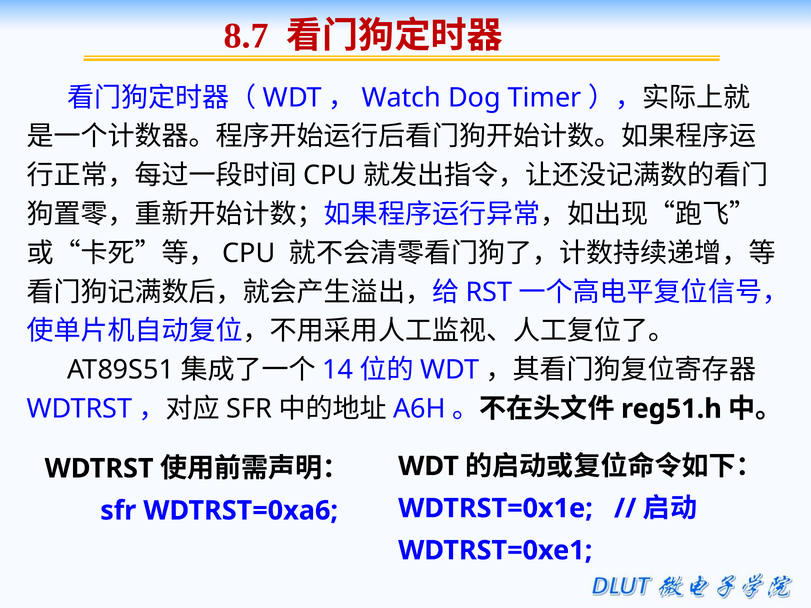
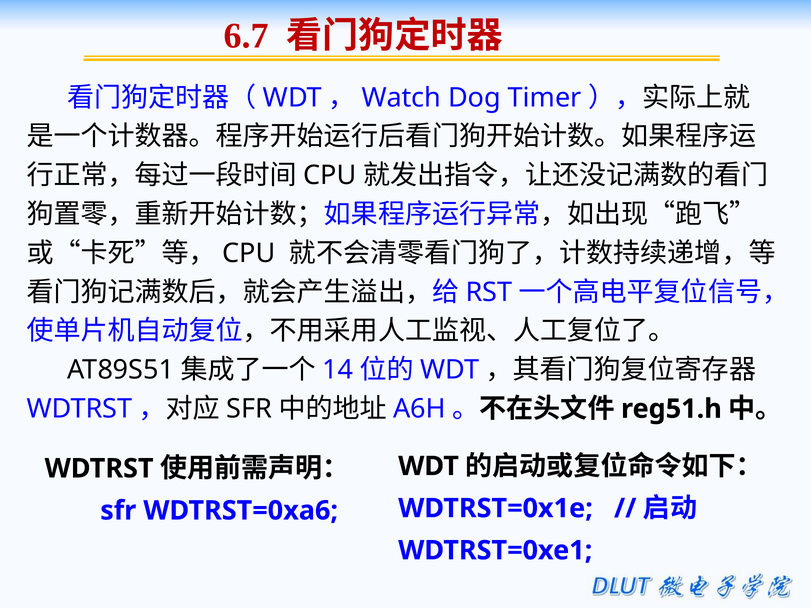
8.7: 8.7 -> 6.7
